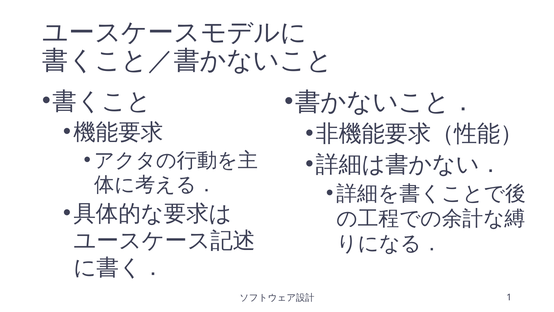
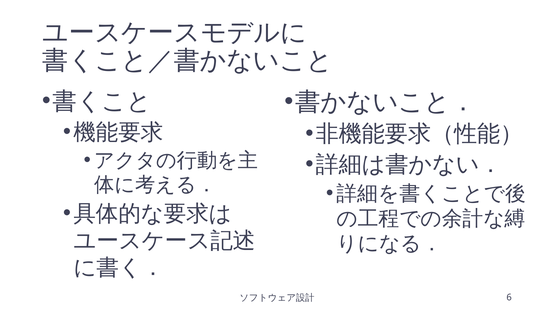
1: 1 -> 6
